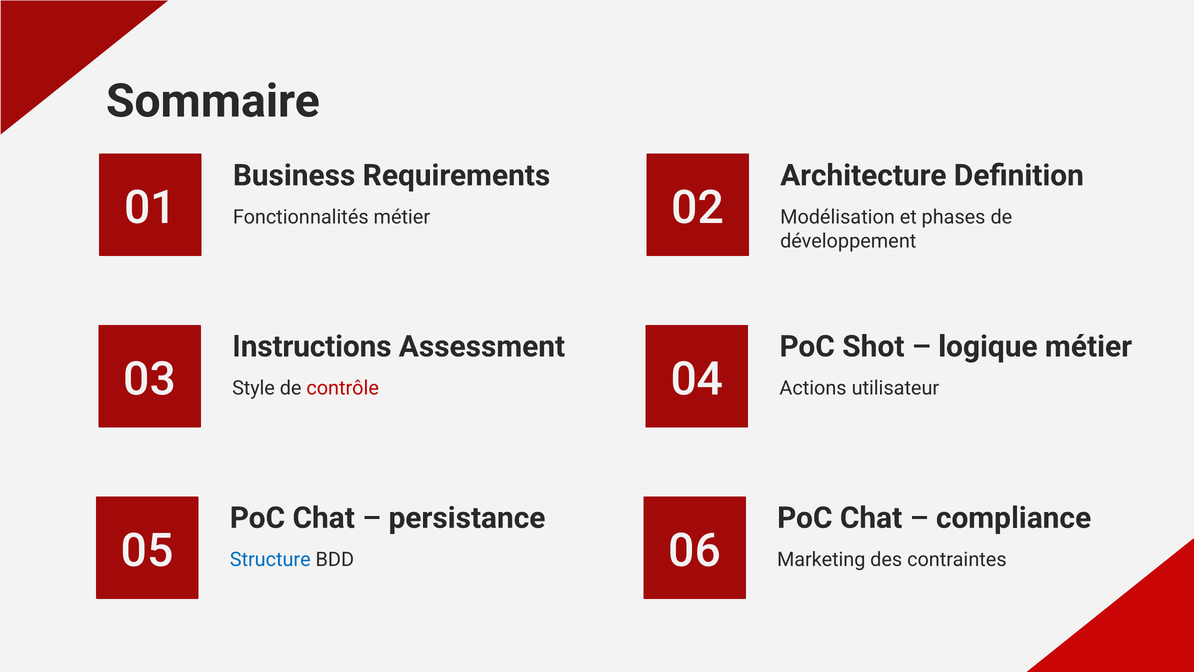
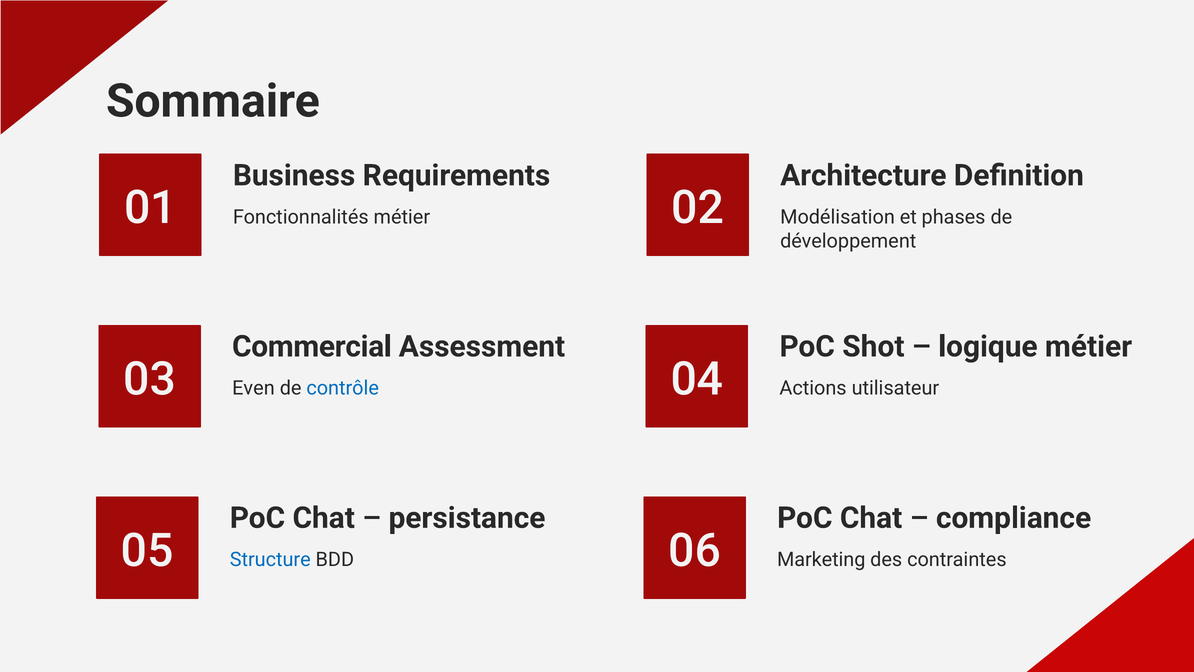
Instructions: Instructions -> Commercial
Style: Style -> Even
contrôle colour: red -> blue
